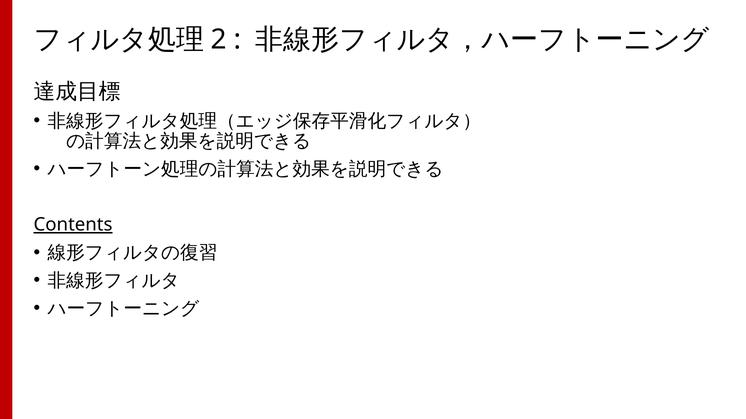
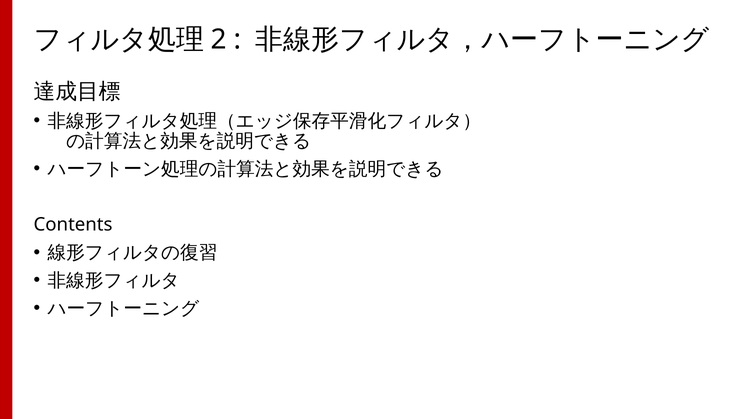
Contents underline: present -> none
